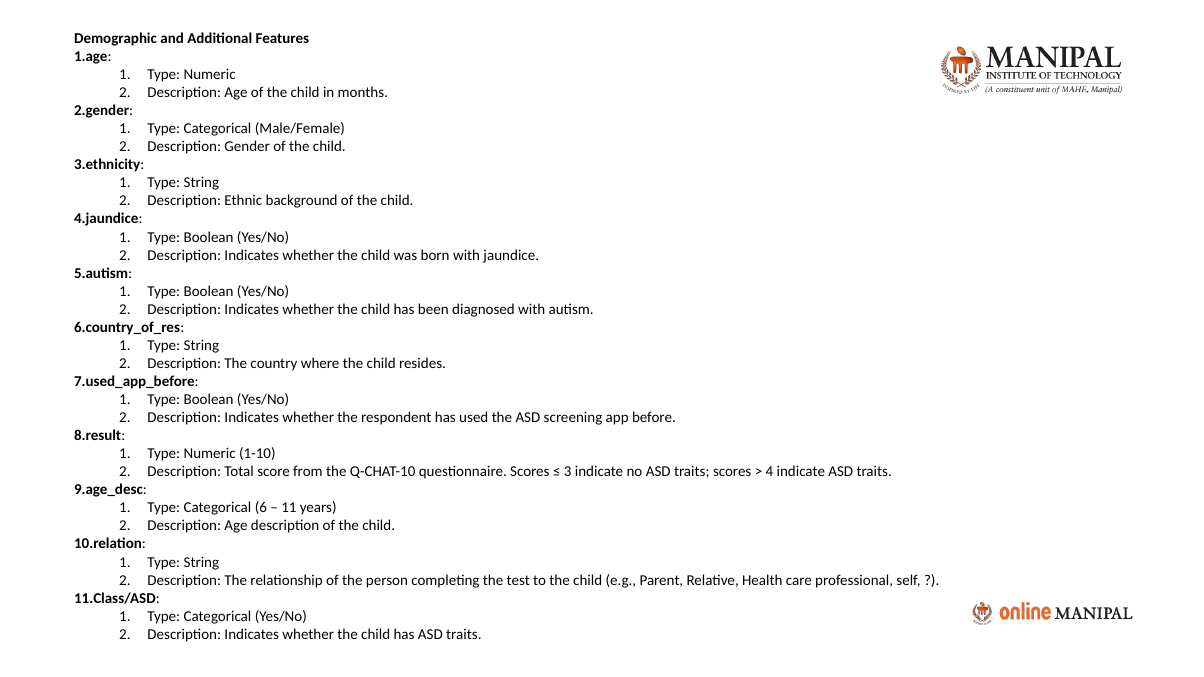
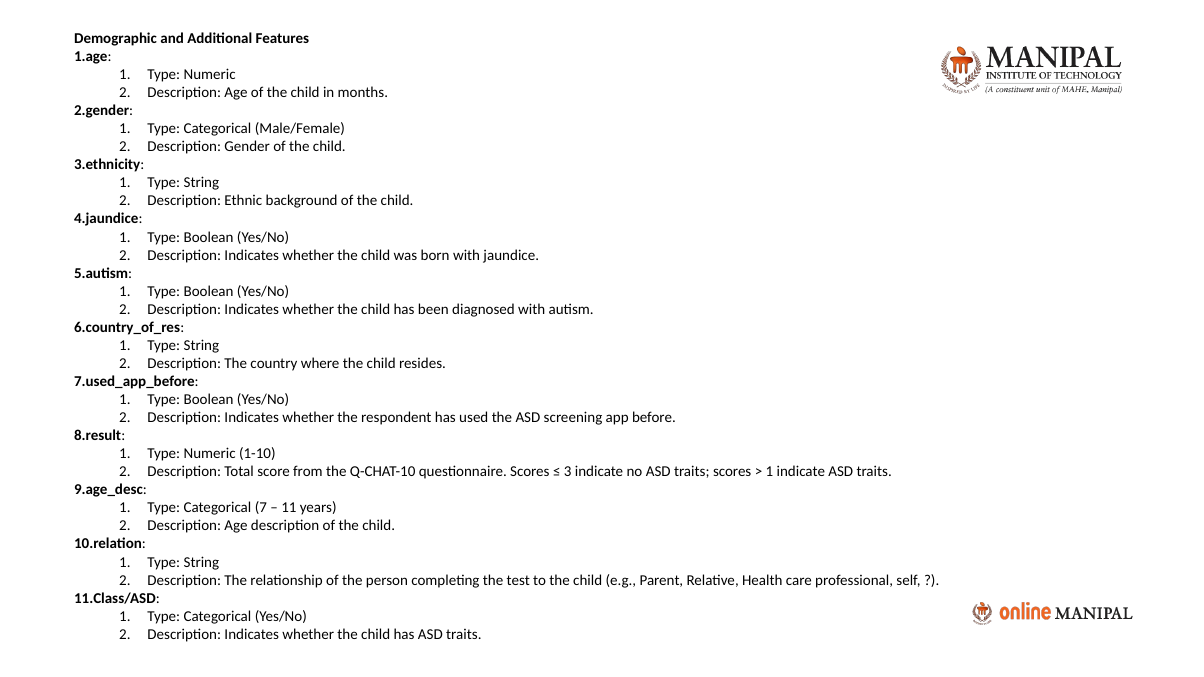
4 at (770, 472): 4 -> 1
6: 6 -> 7
